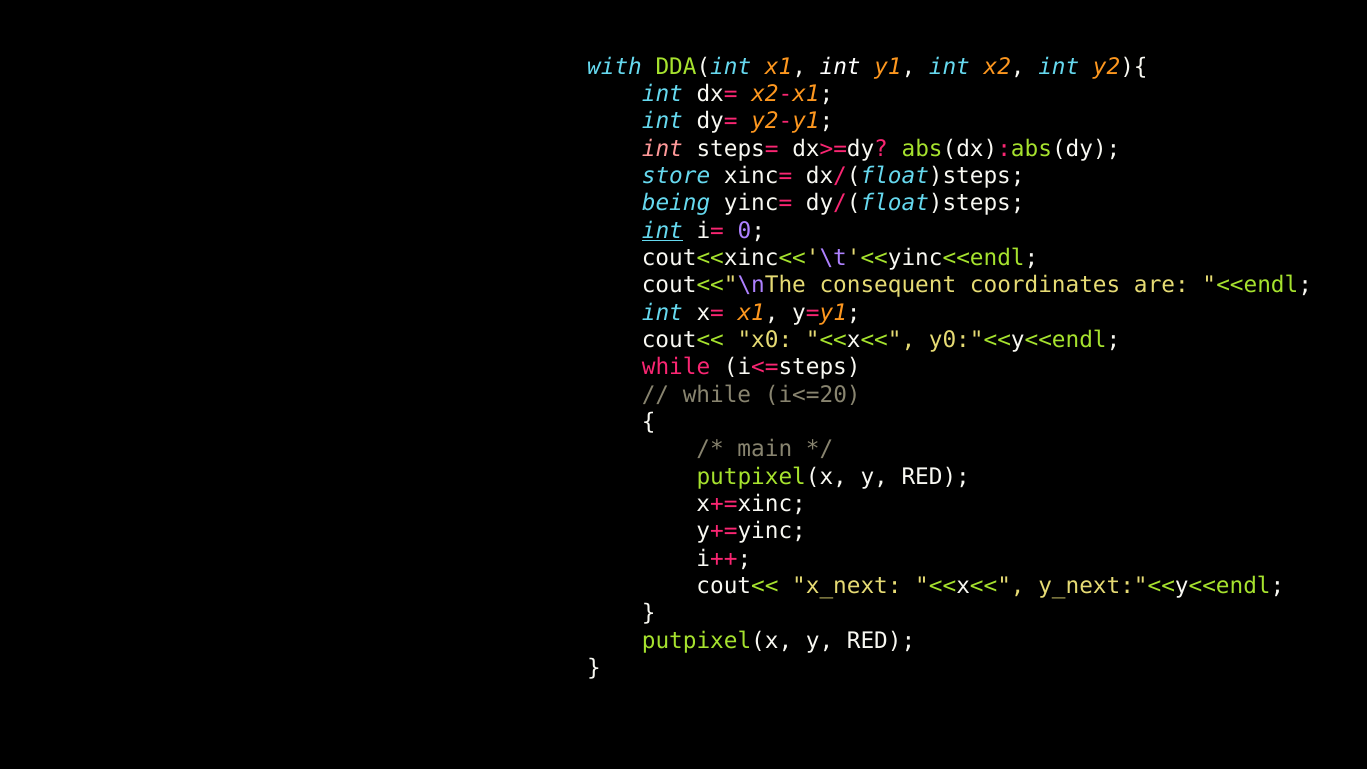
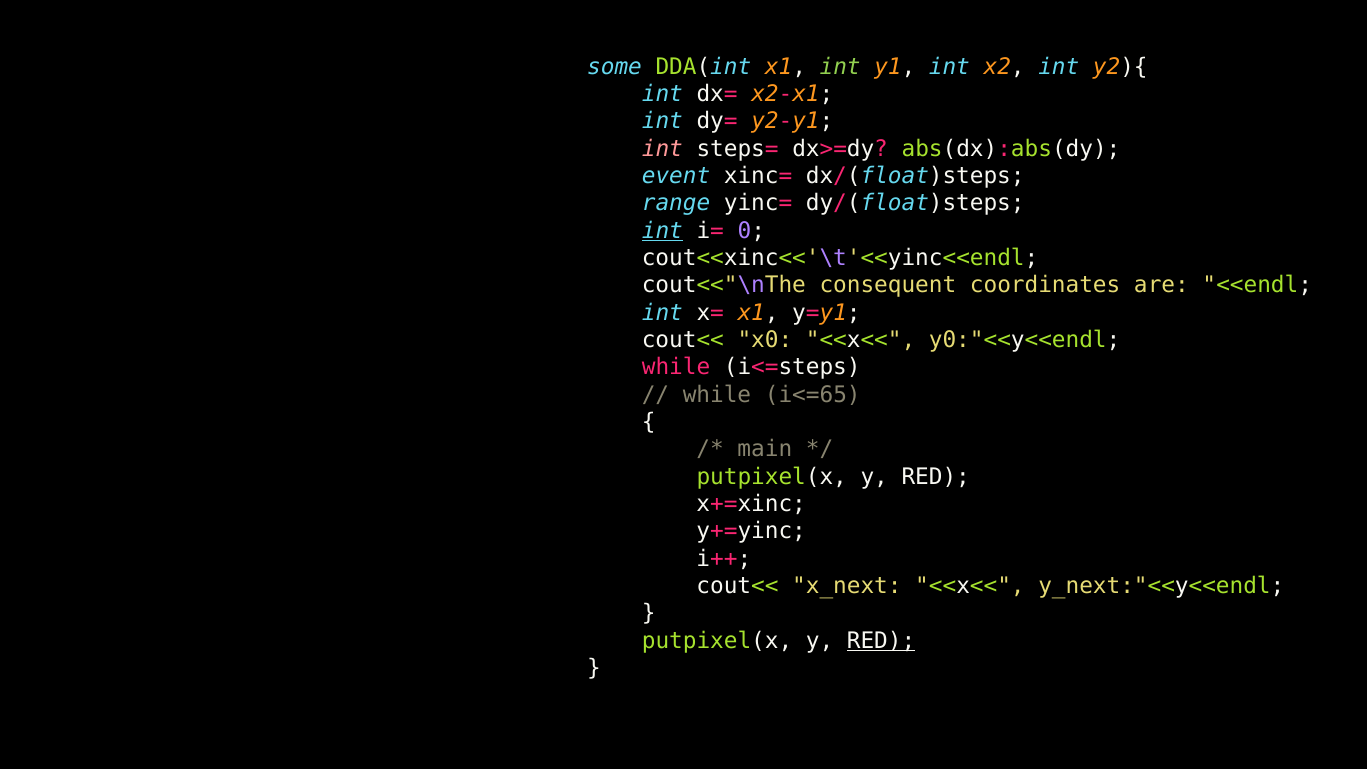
with: with -> some
int at (840, 67) colour: white -> light green
store: store -> event
being: being -> range
i<=20: i<=20 -> i<=65
RED at (881, 641) underline: none -> present
